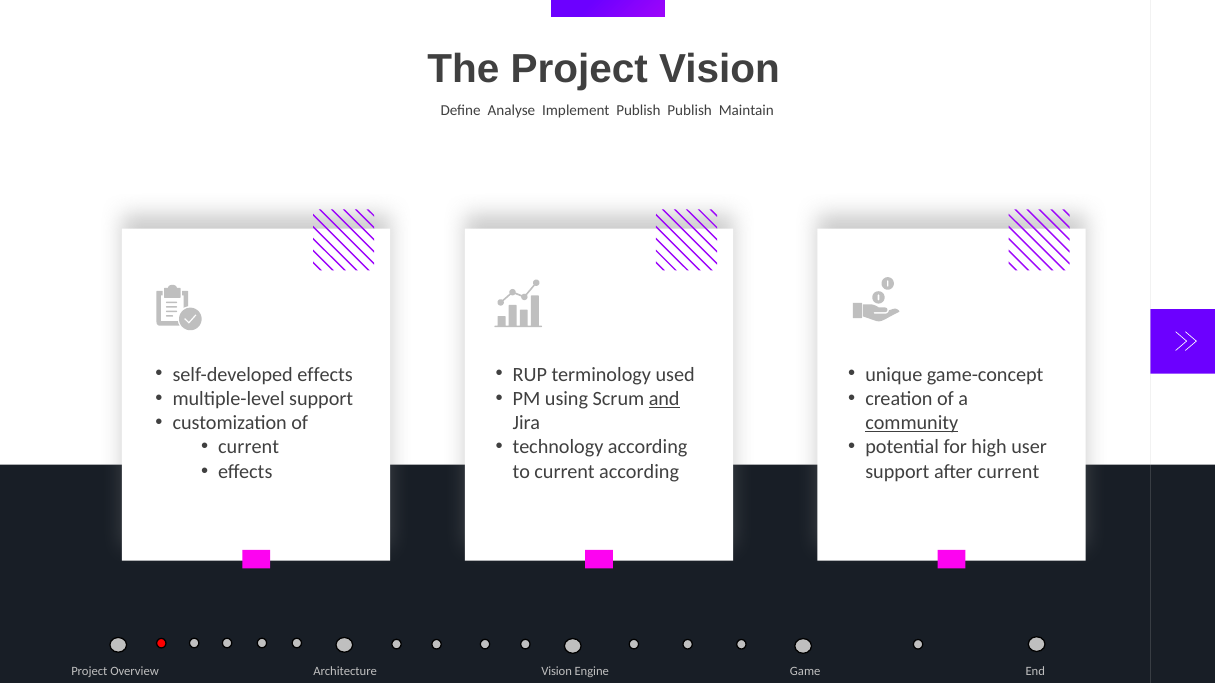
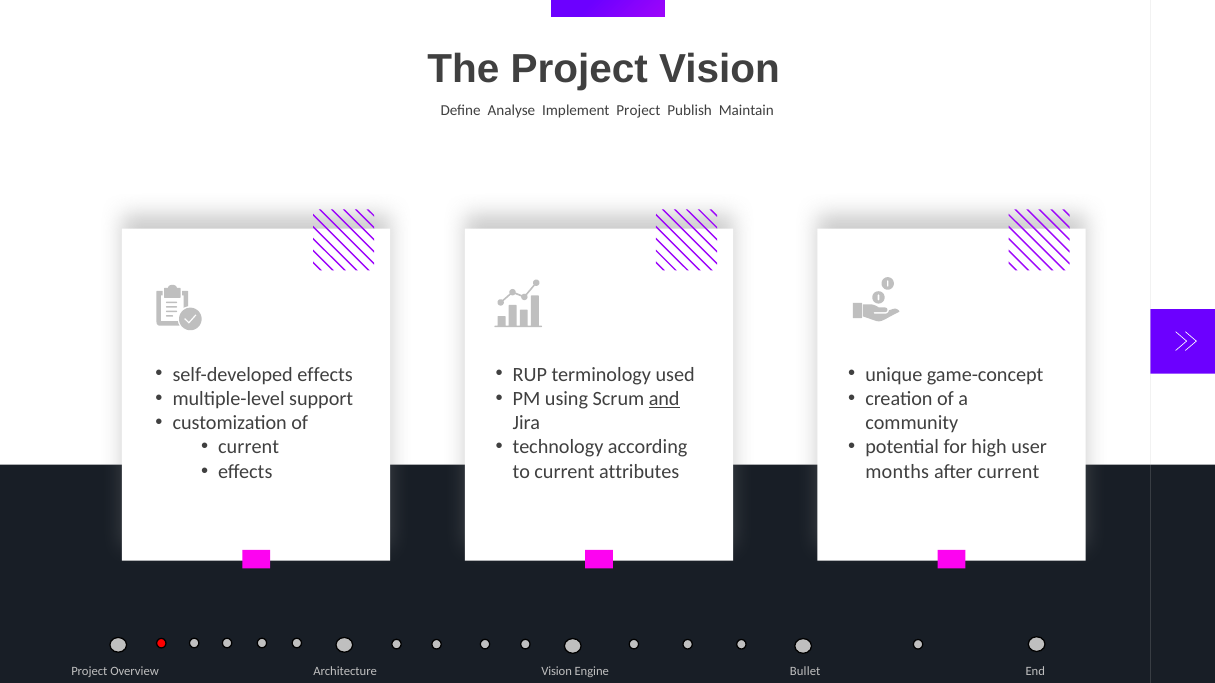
Implement Publish: Publish -> Project
community underline: present -> none
current according: according -> attributes
support at (897, 472): support -> months
Game: Game -> Bullet
